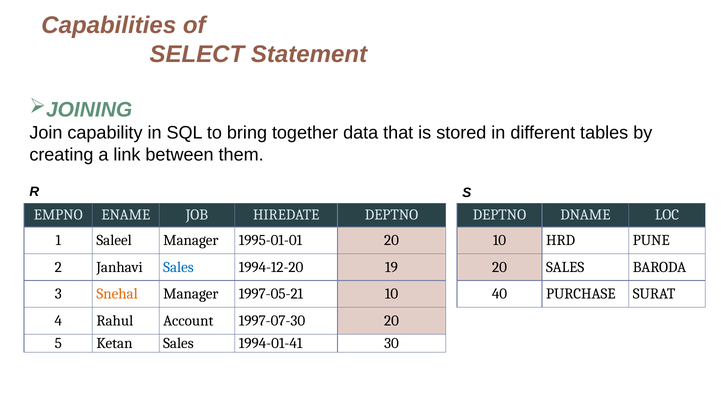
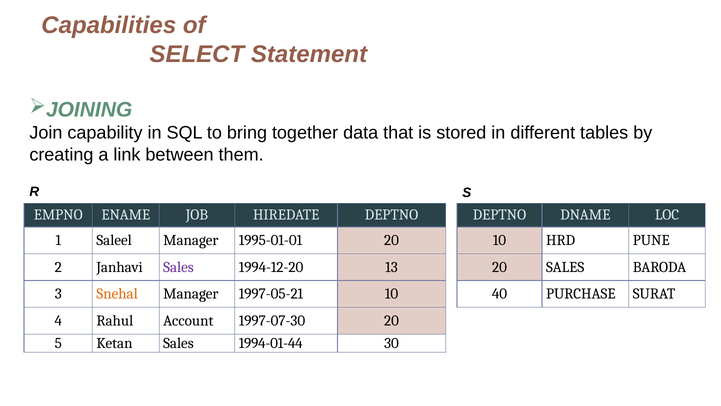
Sales at (178, 267) colour: blue -> purple
19: 19 -> 13
1994-01-41: 1994-01-41 -> 1994-01-44
